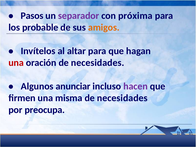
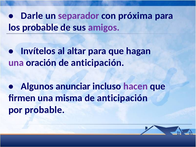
Pasos: Pasos -> Darle
amigos colour: orange -> purple
una at (16, 63) colour: red -> purple
oración de necesidades: necesidades -> anticipación
necesidades at (122, 98): necesidades -> anticipación
por preocupa: preocupa -> probable
